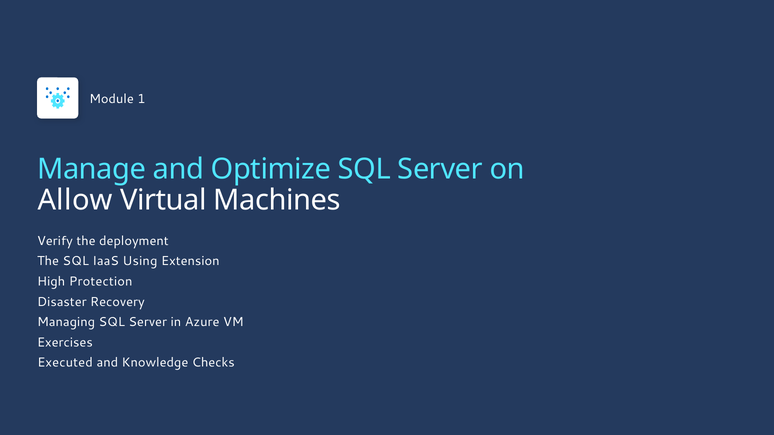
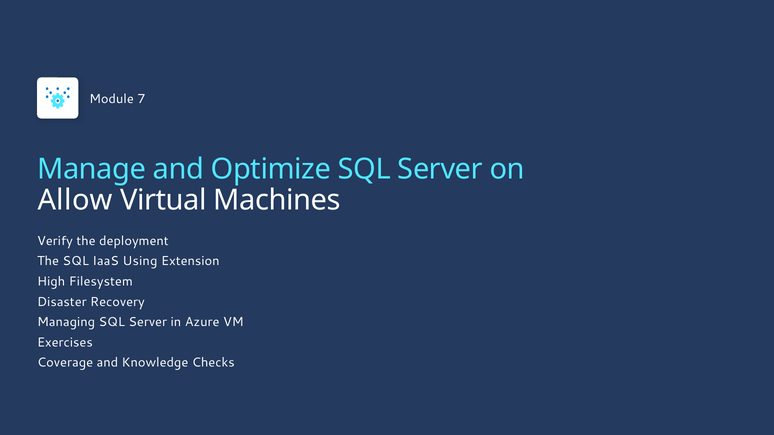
1: 1 -> 7
Protection: Protection -> Filesystem
Executed: Executed -> Coverage
